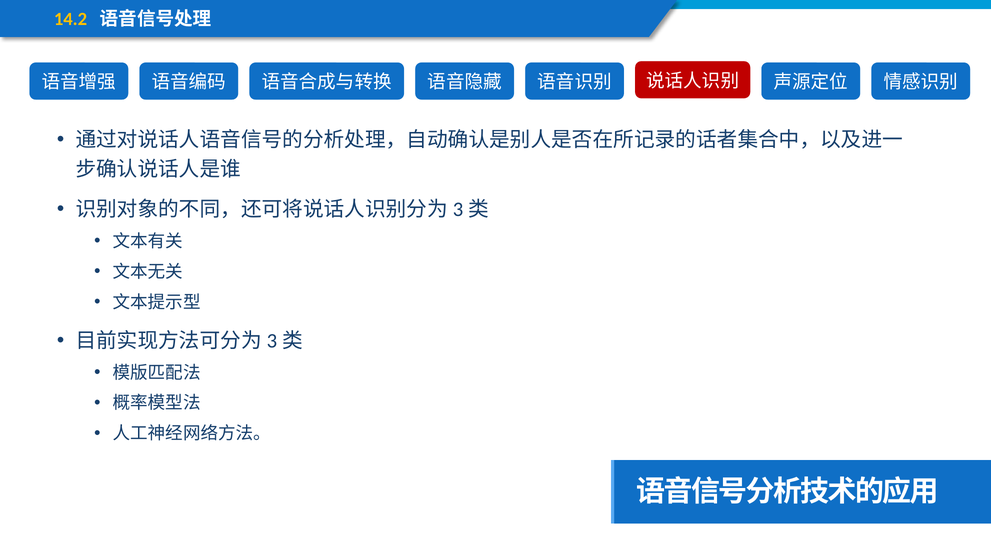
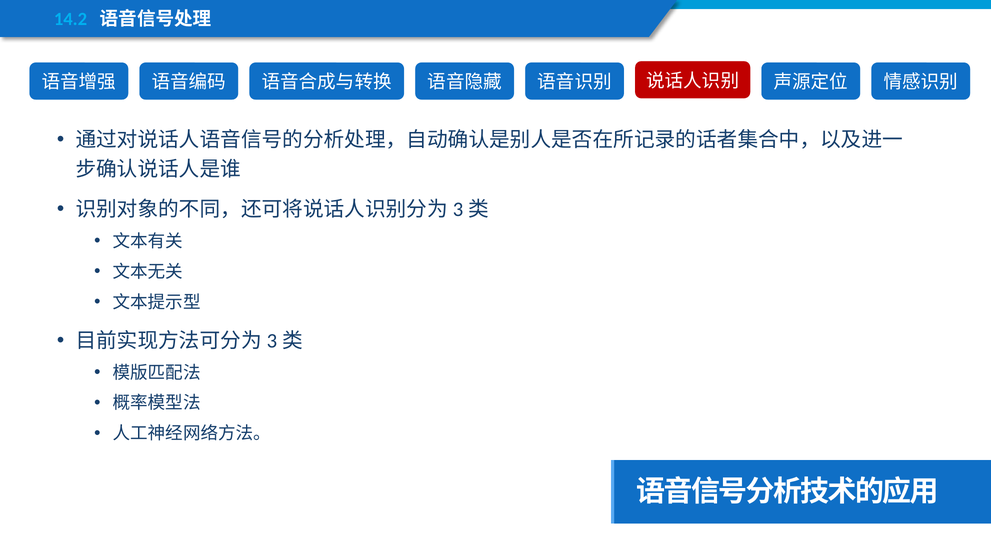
14.2 colour: yellow -> light blue
